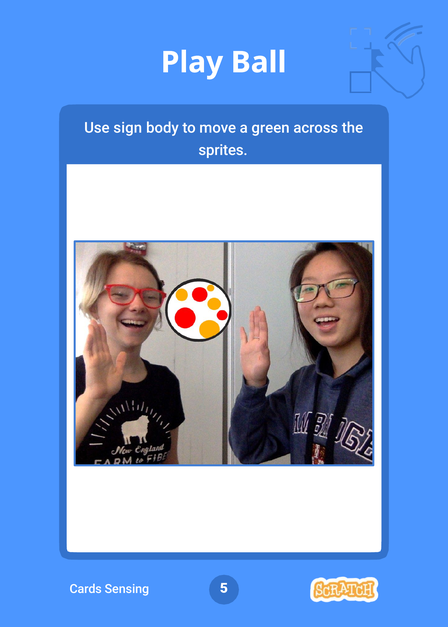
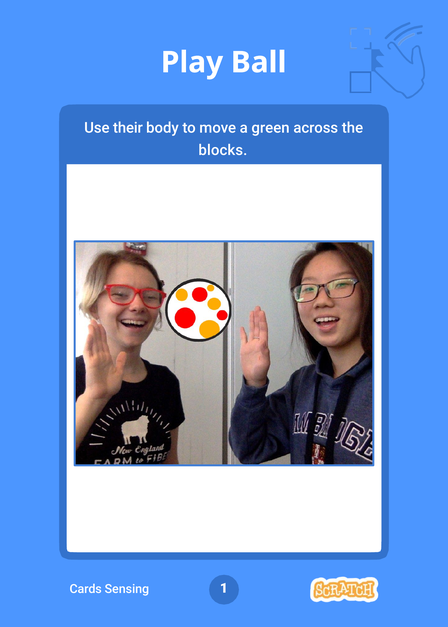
sign: sign -> their
sprites: sprites -> blocks
5: 5 -> 1
